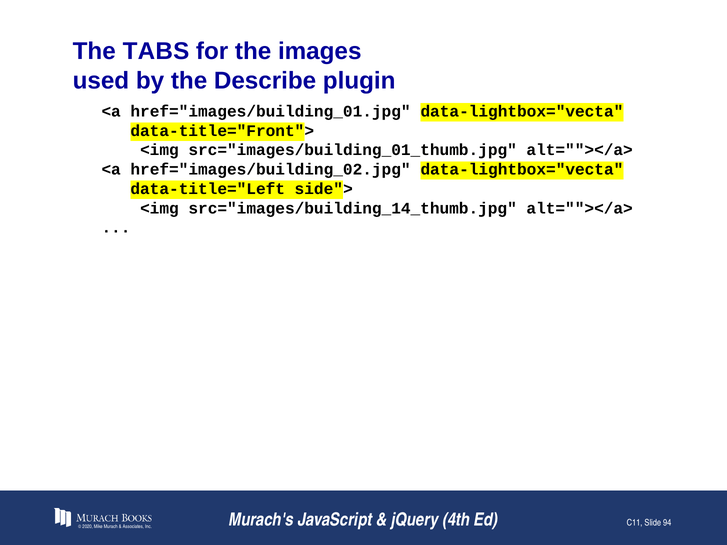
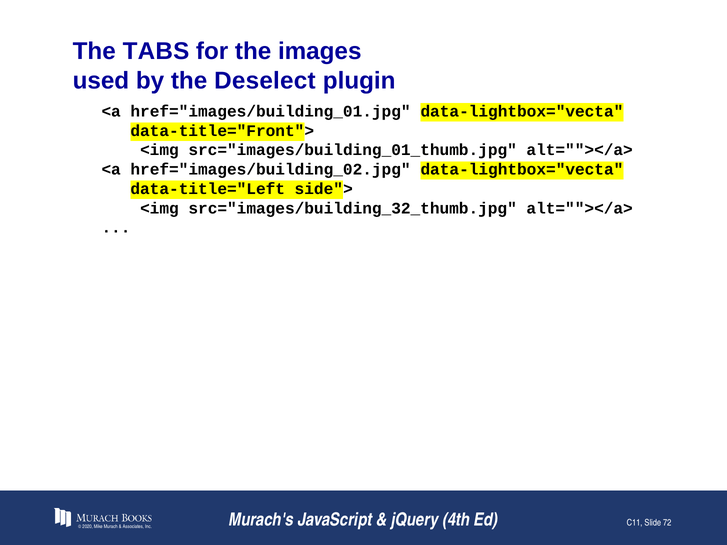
Describe: Describe -> Deselect
src="images/building_14_thumb.jpg: src="images/building_14_thumb.jpg -> src="images/building_32_thumb.jpg
94: 94 -> 72
